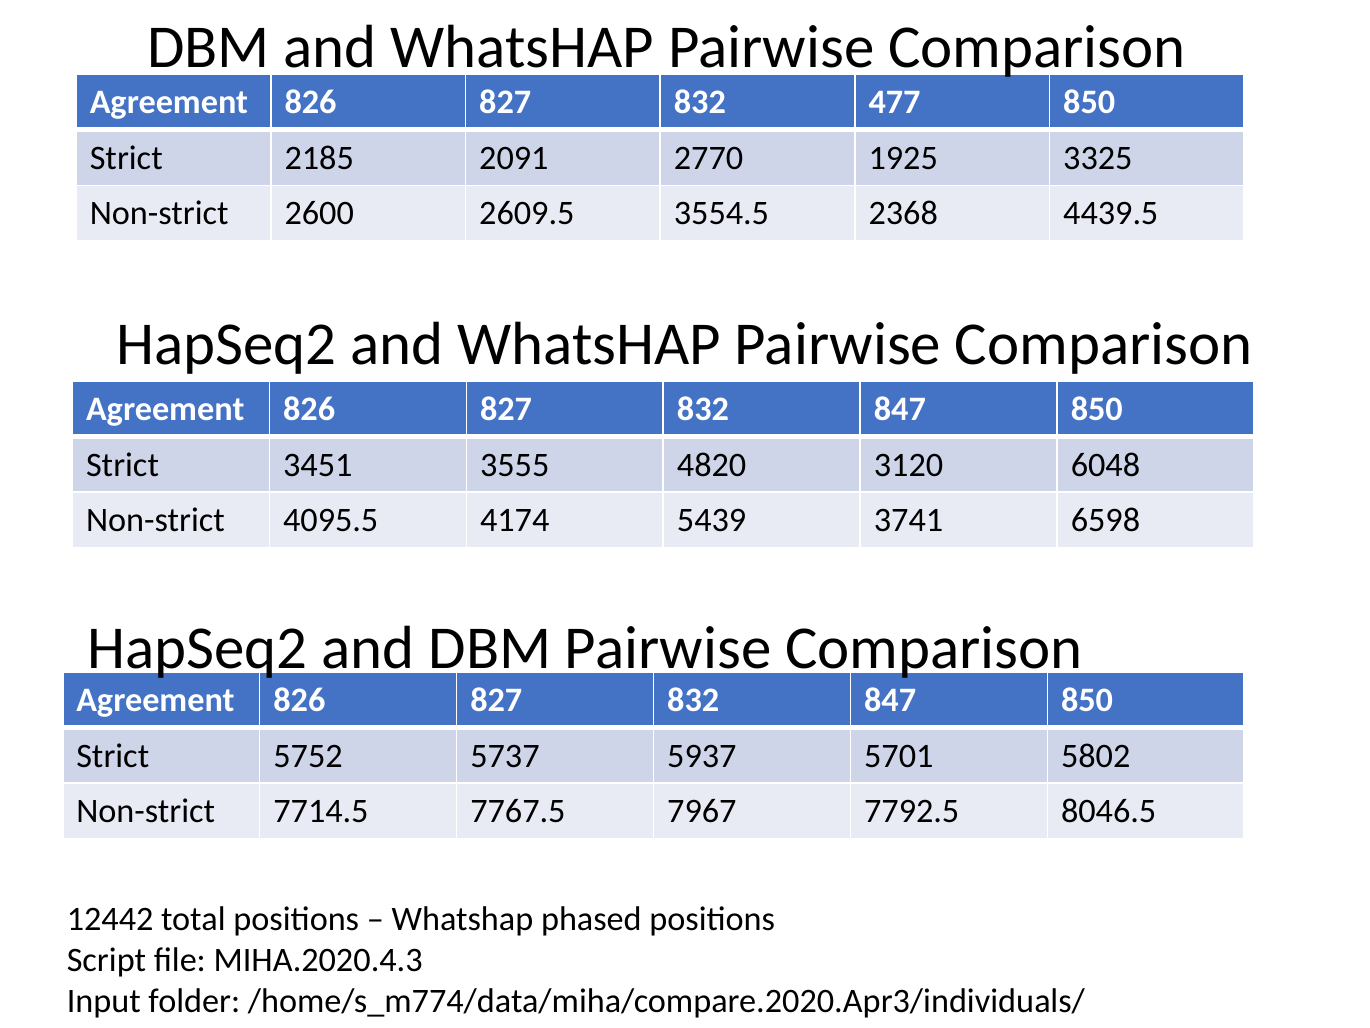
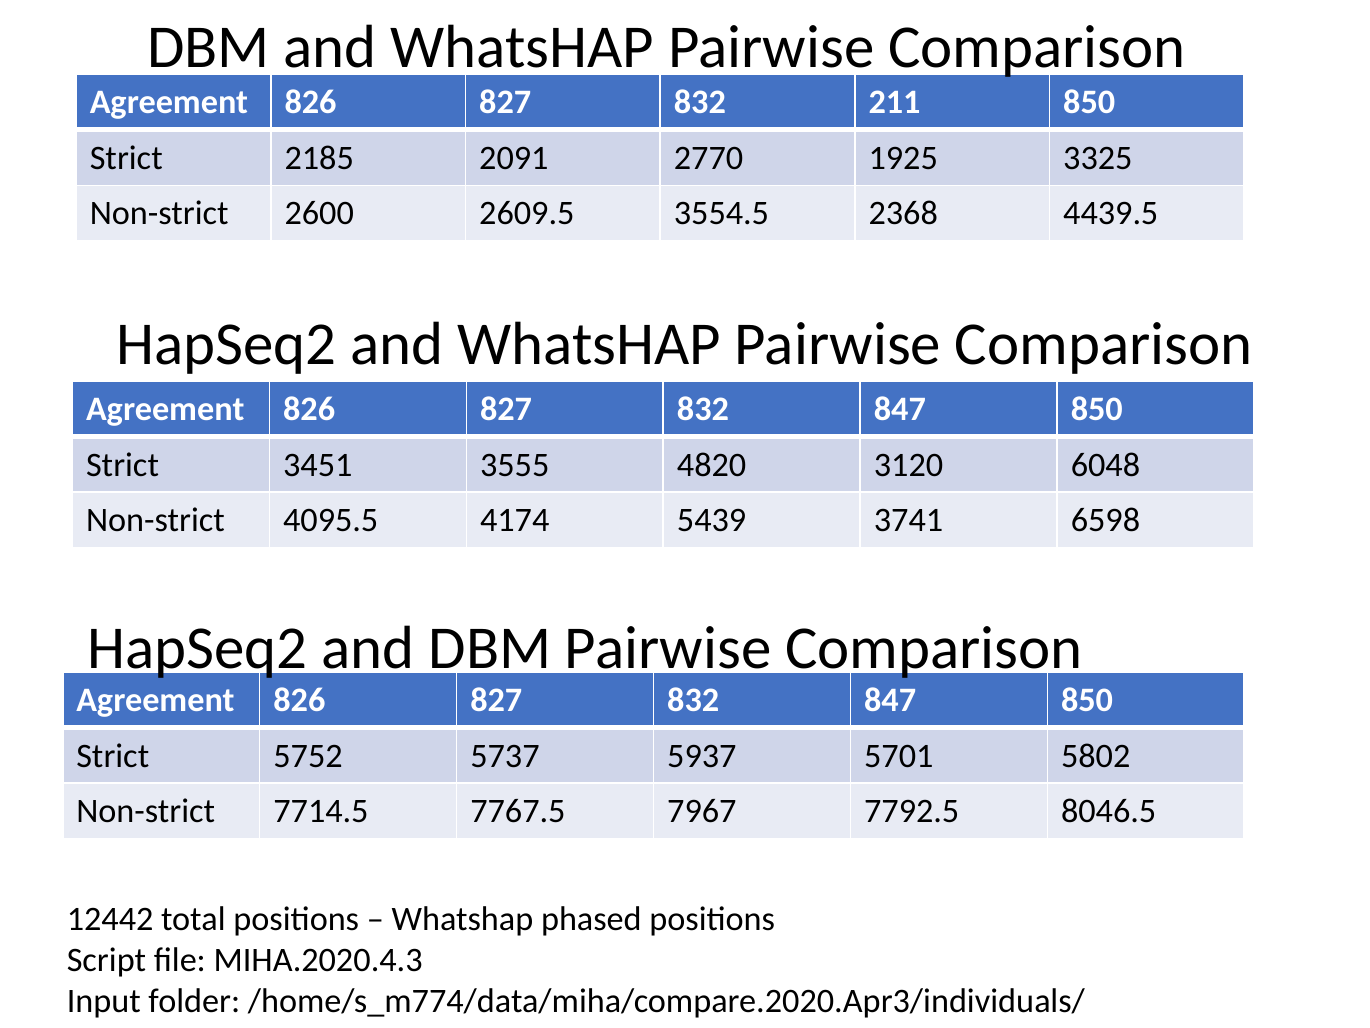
477: 477 -> 211
